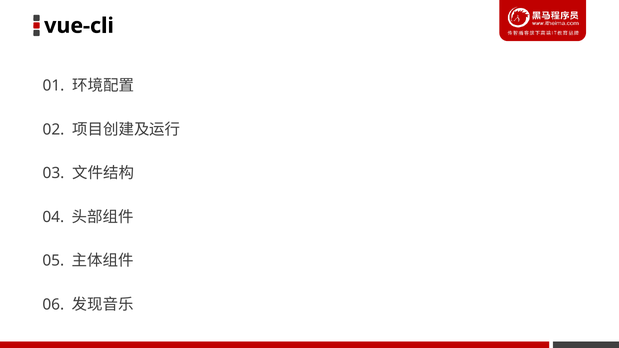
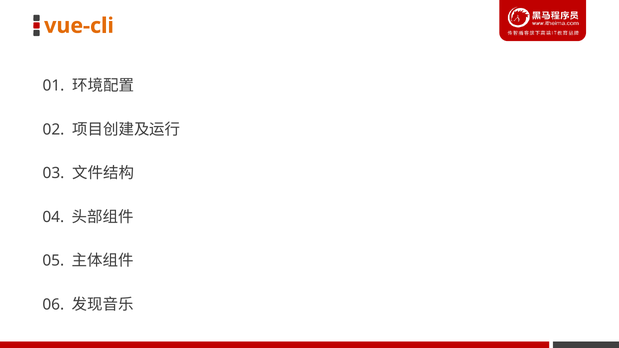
vue-cli colour: black -> orange
